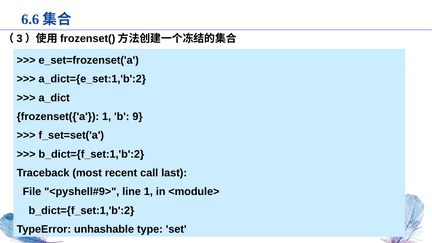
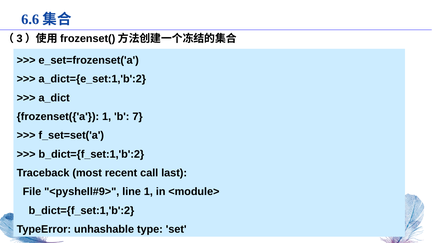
9: 9 -> 7
